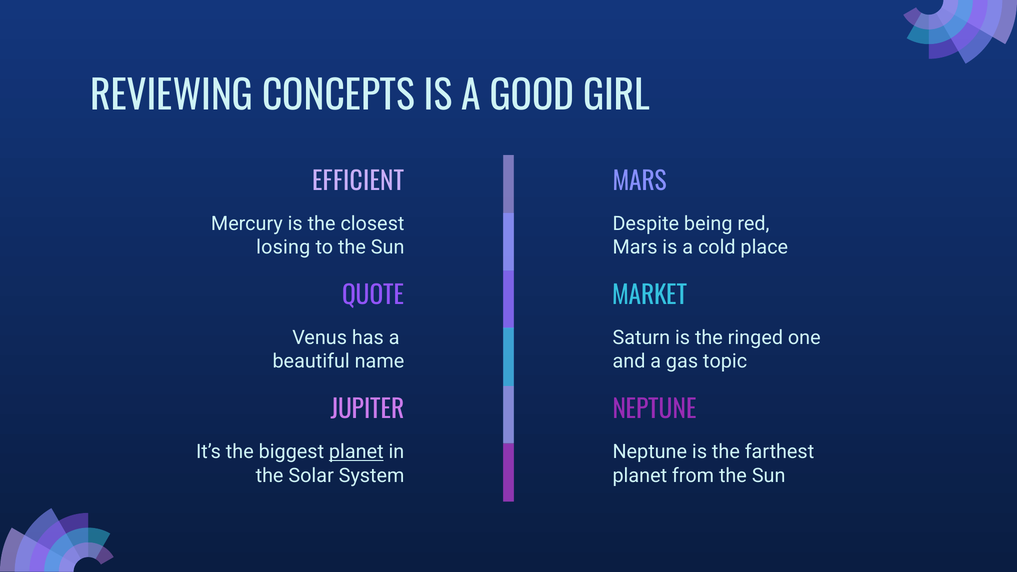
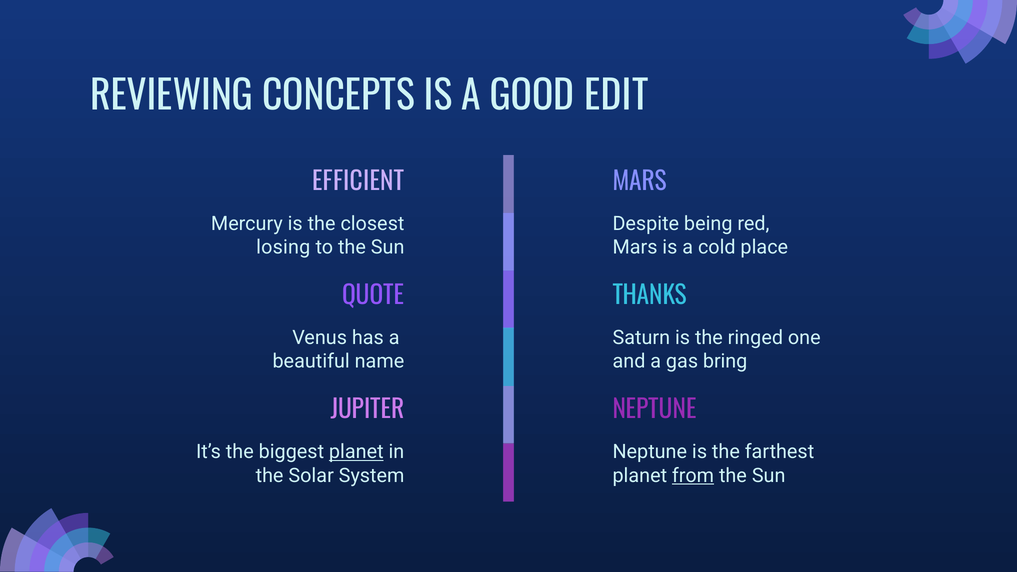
GIRL: GIRL -> EDIT
MARKET: MARKET -> THANKS
topic: topic -> bring
from underline: none -> present
